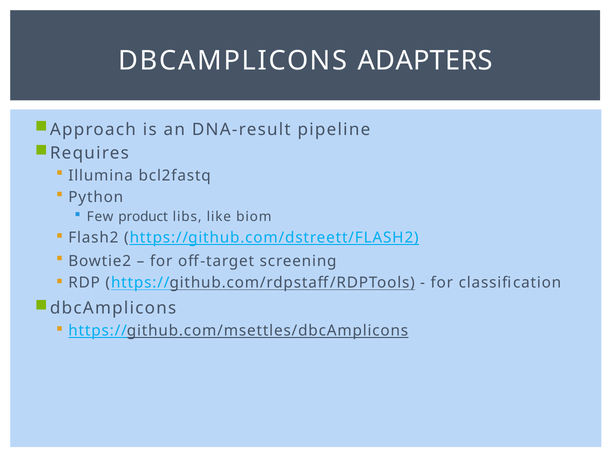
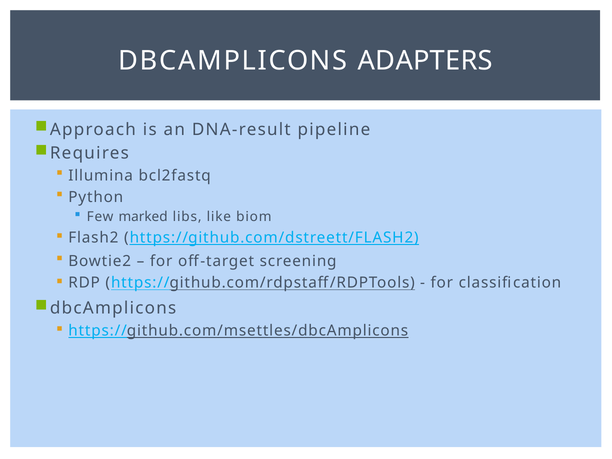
product: product -> marked
